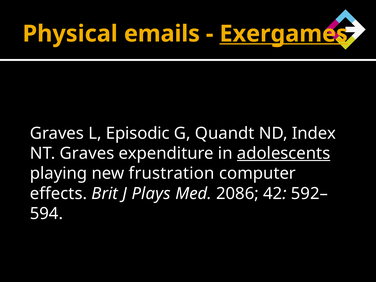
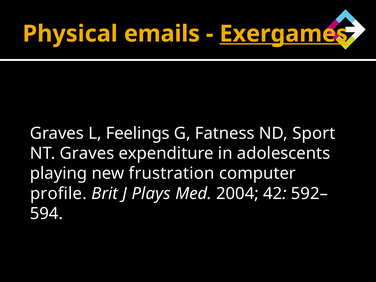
Episodic: Episodic -> Feelings
Quandt: Quandt -> Fatness
Index: Index -> Sport
adolescents underline: present -> none
effects: effects -> profile
2086: 2086 -> 2004
